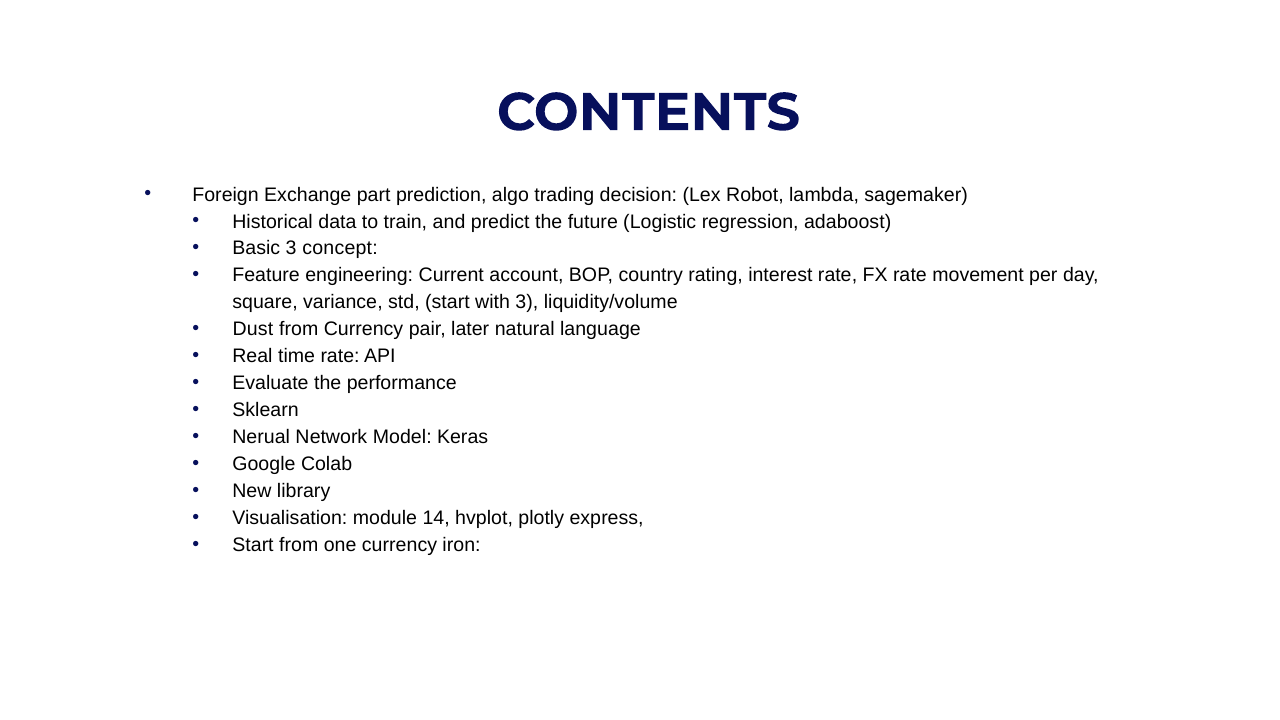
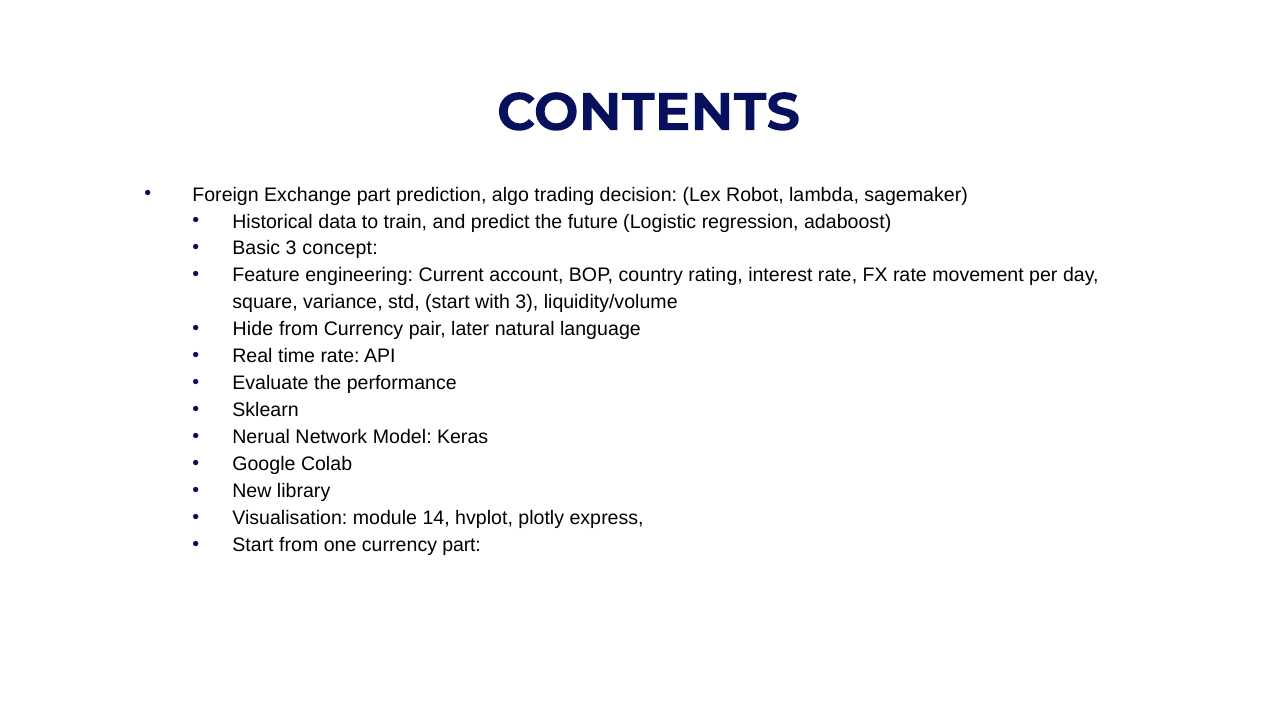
Dust: Dust -> Hide
currency iron: iron -> part
